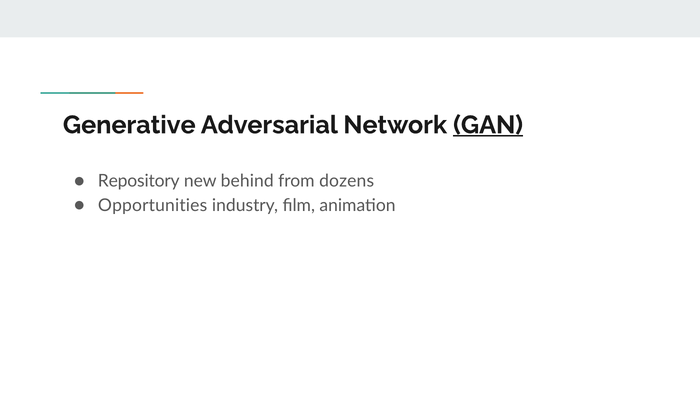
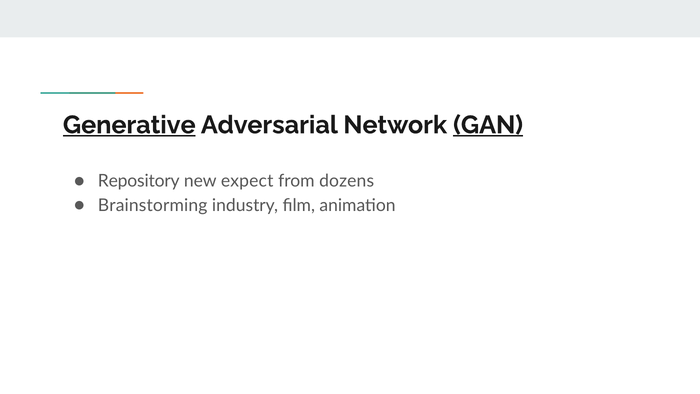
Generative underline: none -> present
behind: behind -> expect
Opportunities: Opportunities -> Brainstorming
